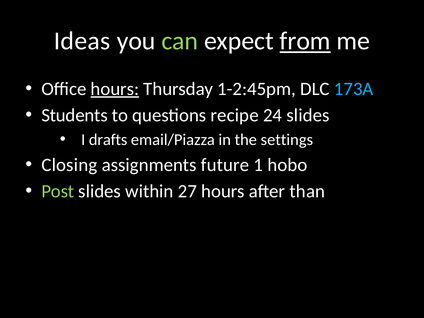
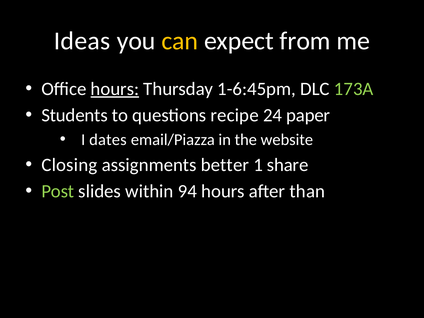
can colour: light green -> yellow
from underline: present -> none
1-2:45pm: 1-2:45pm -> 1-6:45pm
173A colour: light blue -> light green
24 slides: slides -> paper
drafts: drafts -> dates
settings: settings -> website
future: future -> better
hobo: hobo -> share
27: 27 -> 94
